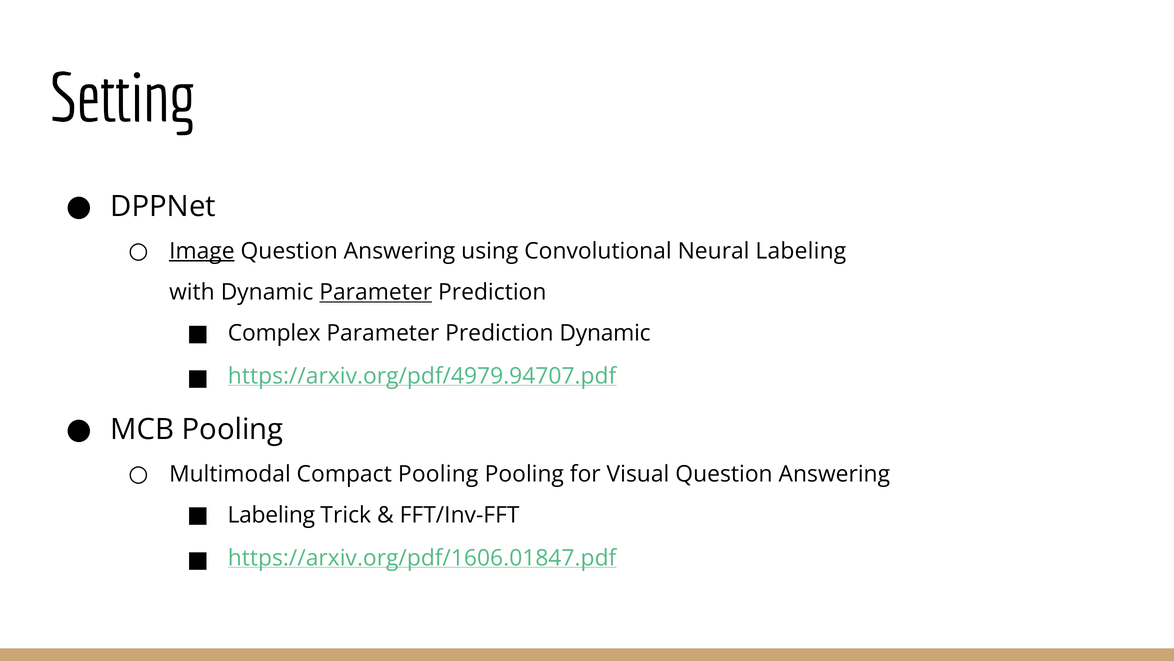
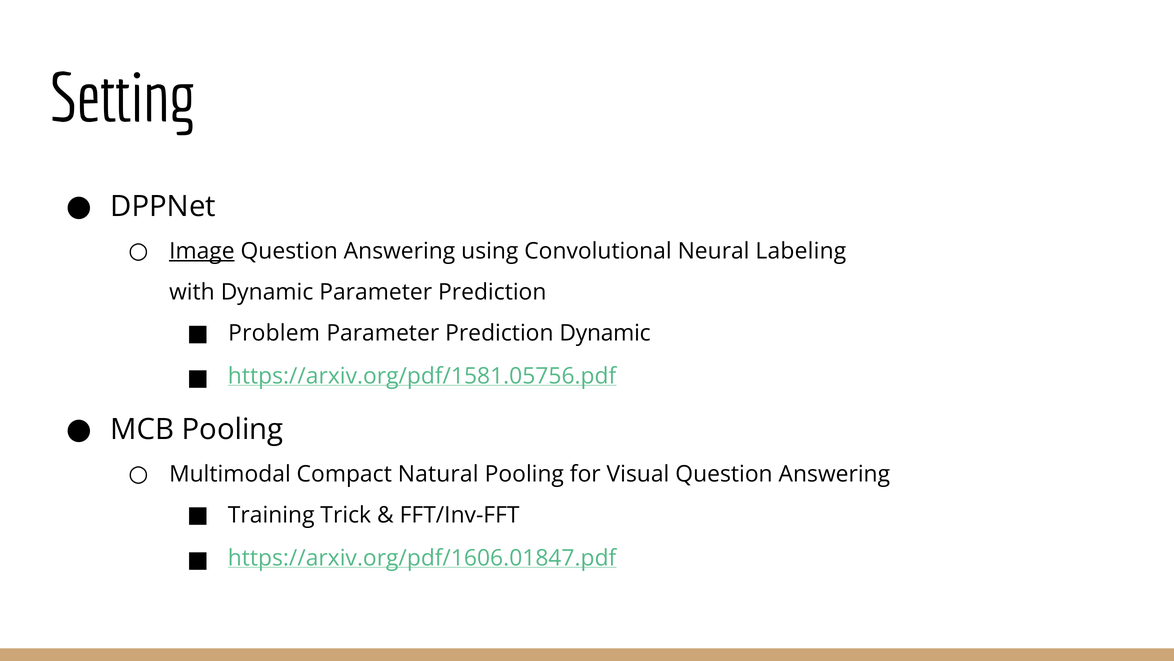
Parameter at (376, 292) underline: present -> none
Complex: Complex -> Problem
https://arxiv.org/pdf/4979.94707.pdf: https://arxiv.org/pdf/4979.94707.pdf -> https://arxiv.org/pdf/1581.05756.pdf
Compact Pooling: Pooling -> Natural
Labeling at (271, 515): Labeling -> Training
